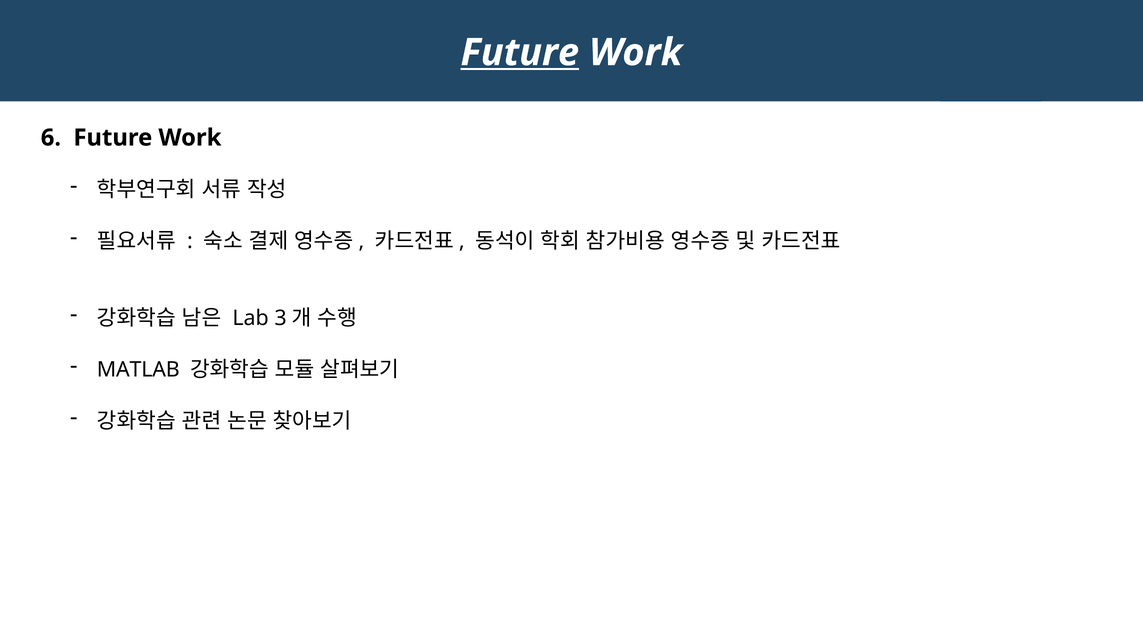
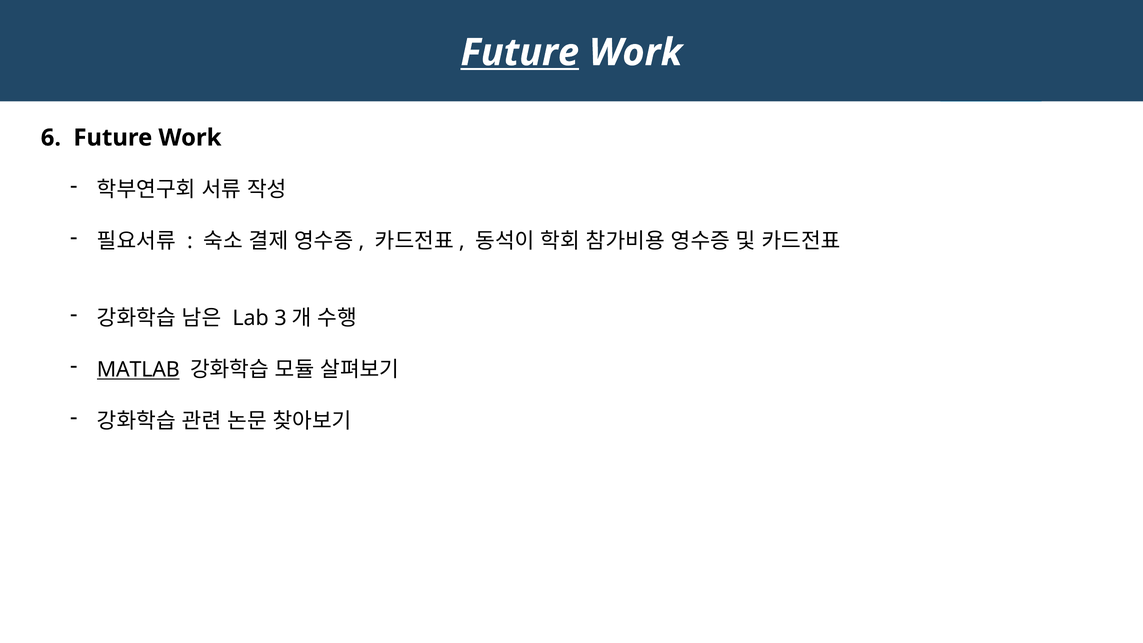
MATLAB underline: none -> present
